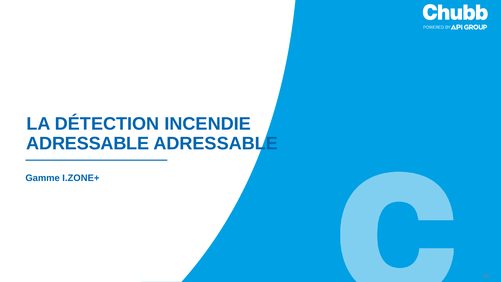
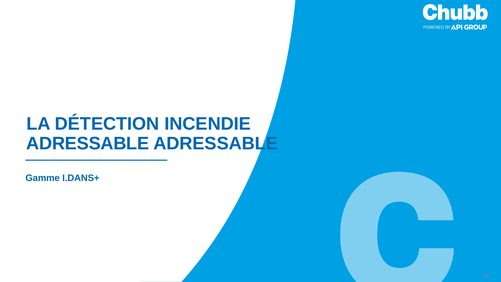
I.ZONE+: I.ZONE+ -> I.DANS+
